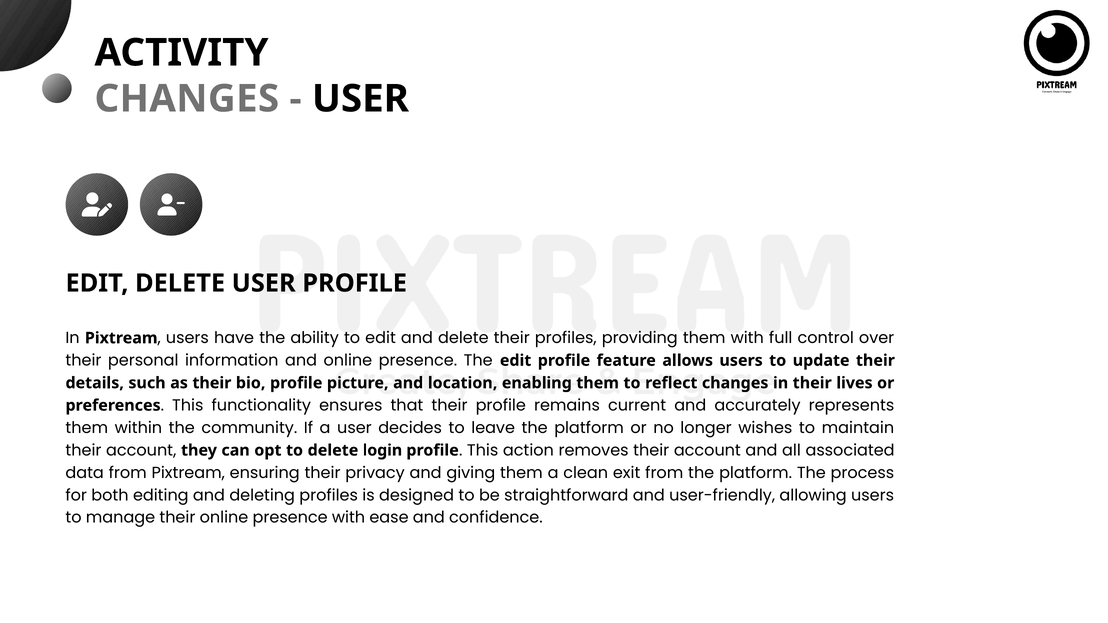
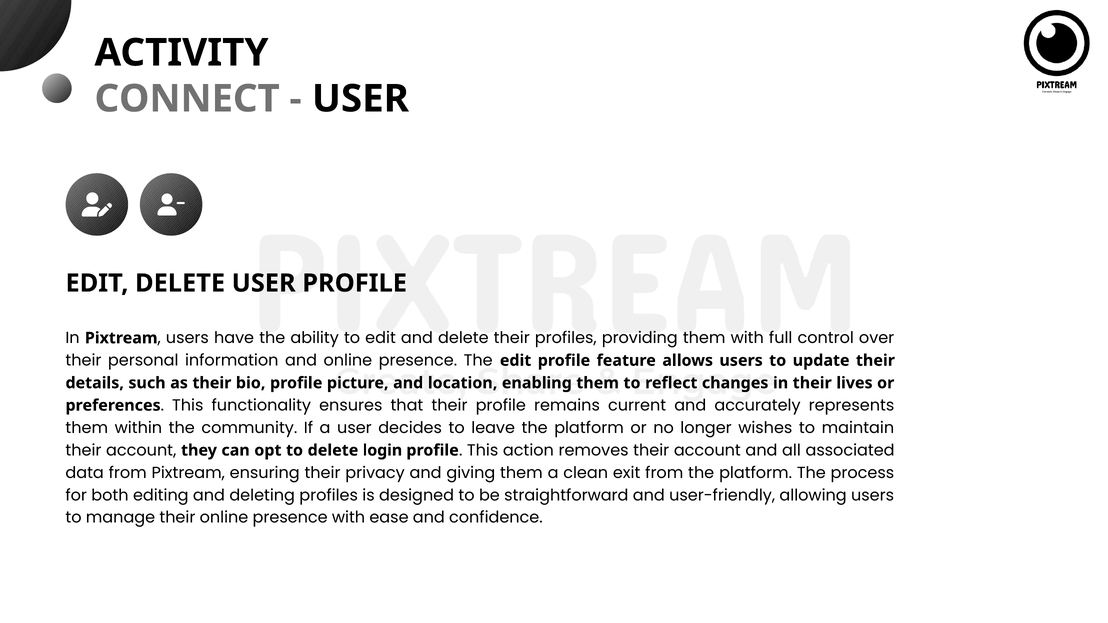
CHANGES at (187, 99): CHANGES -> CONNECT
